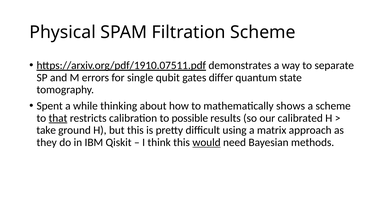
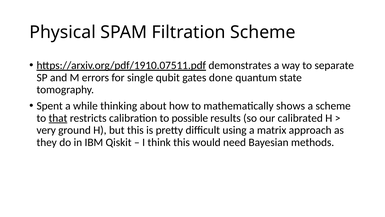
differ: differ -> done
take: take -> very
would underline: present -> none
